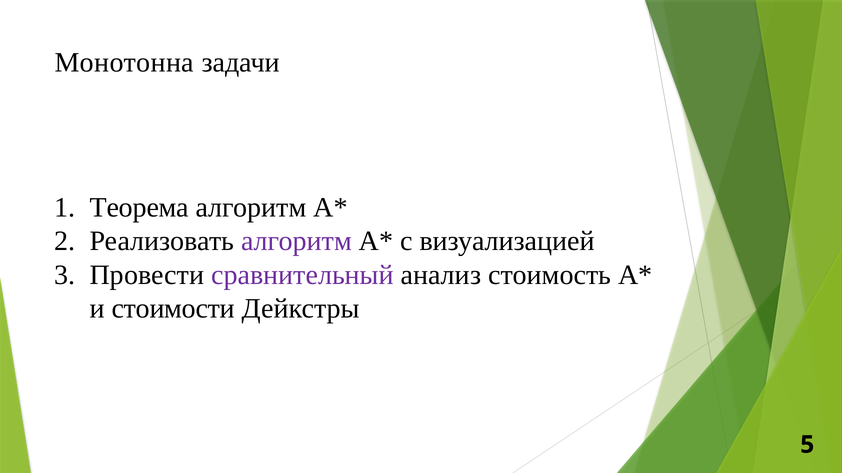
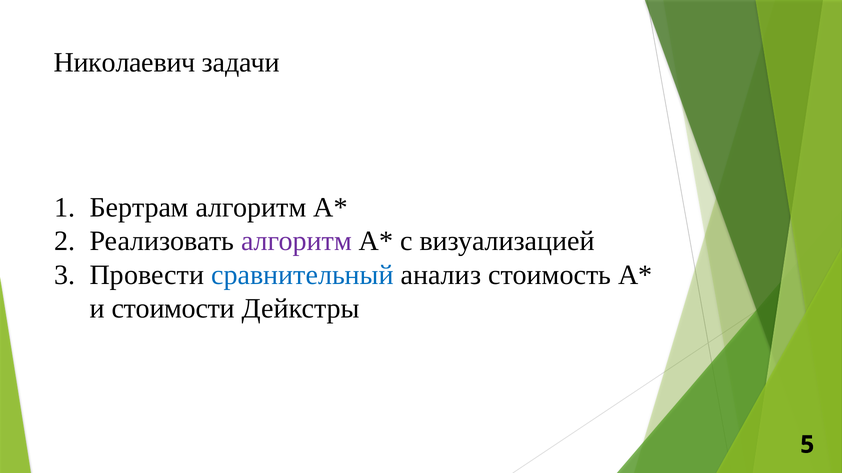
Монотонна: Монотонна -> Николаевич
Теорема: Теорема -> Бертрам
сравнительный colour: purple -> blue
